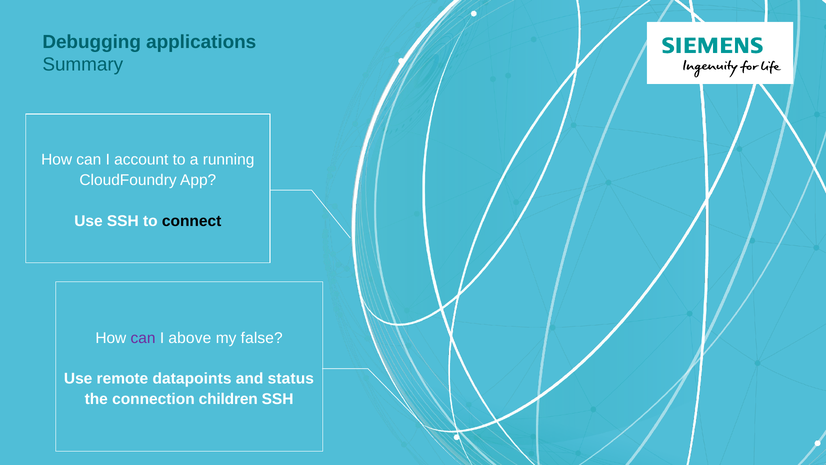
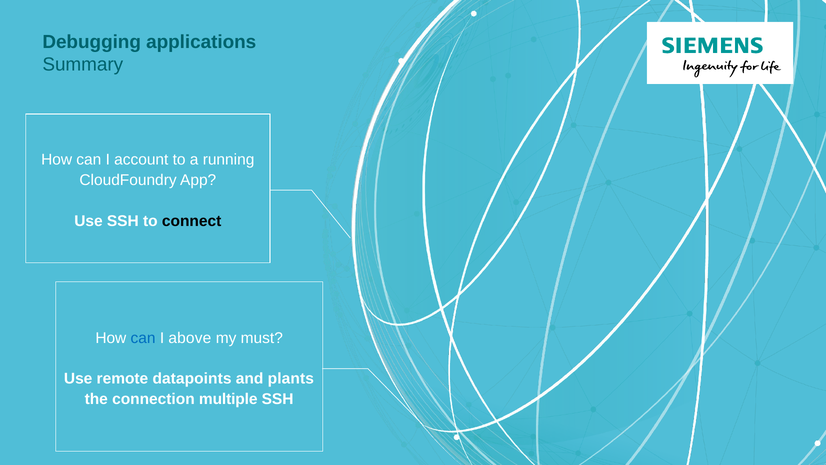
can at (143, 338) colour: purple -> blue
false: false -> must
status: status -> plants
children: children -> multiple
